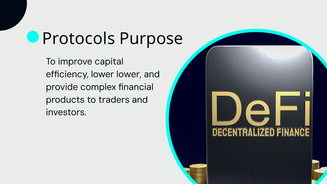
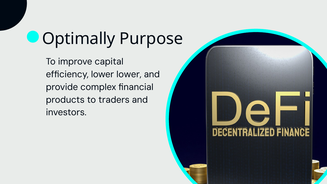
Protocols: Protocols -> Optimally
